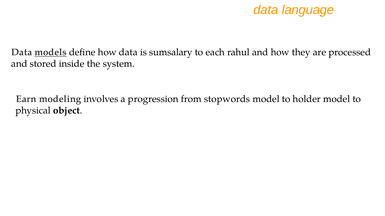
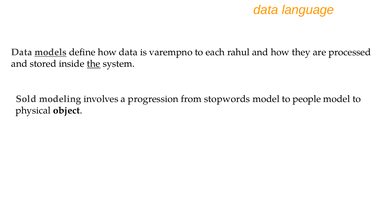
sumsalary: sumsalary -> varempno
the underline: none -> present
Earn: Earn -> Sold
holder: holder -> people
